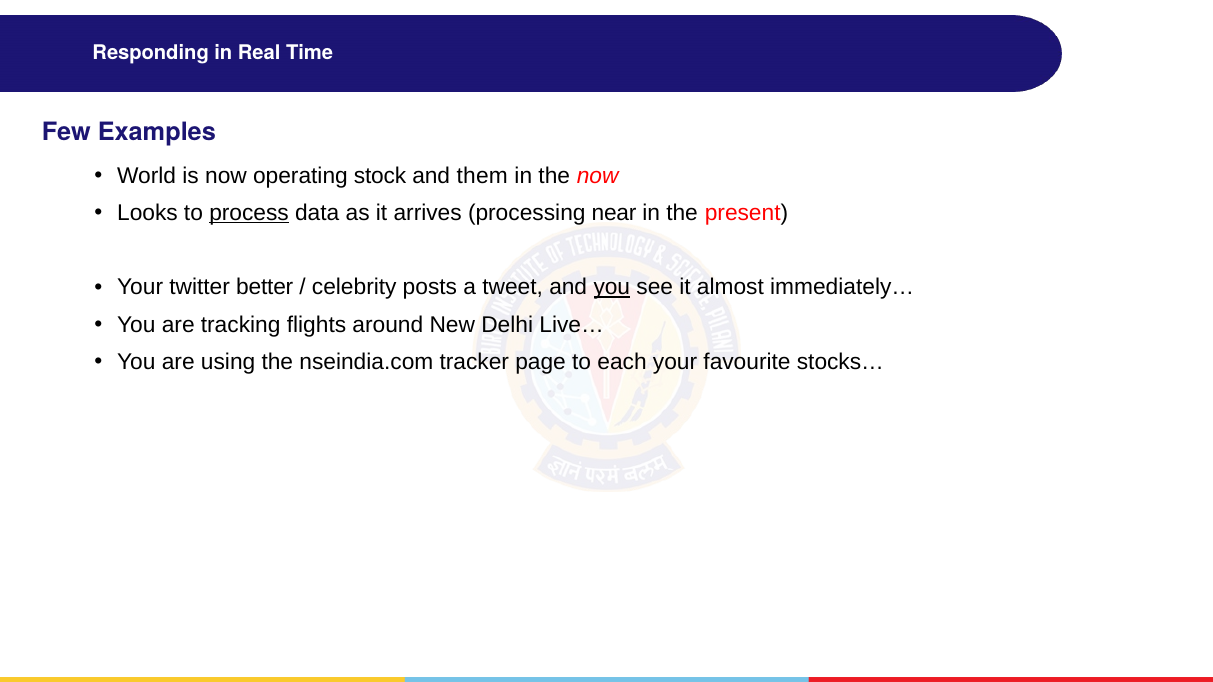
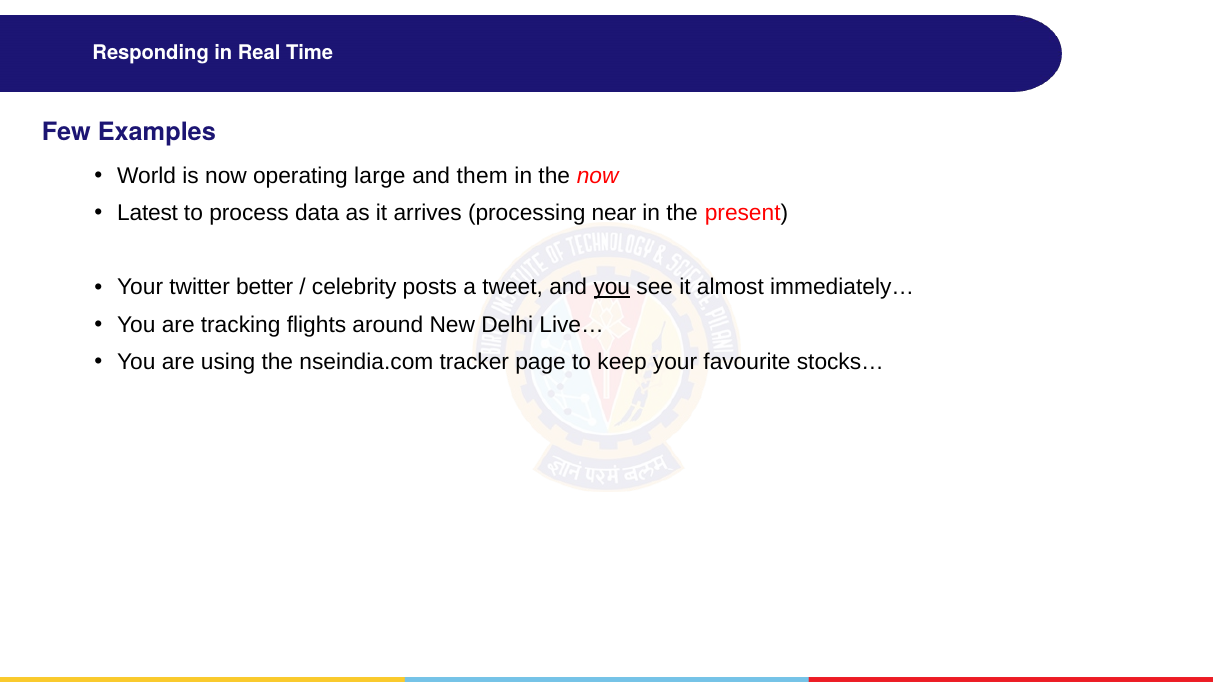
stock: stock -> large
Looks: Looks -> Latest
process underline: present -> none
each: each -> keep
